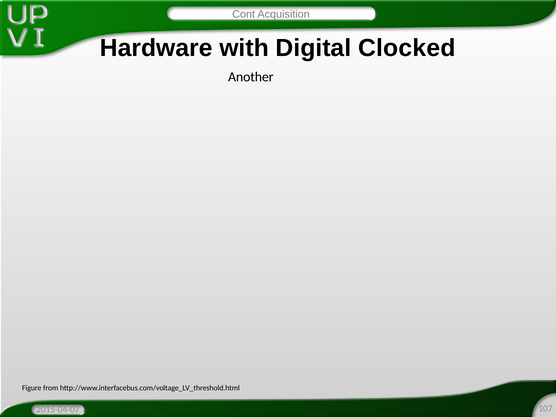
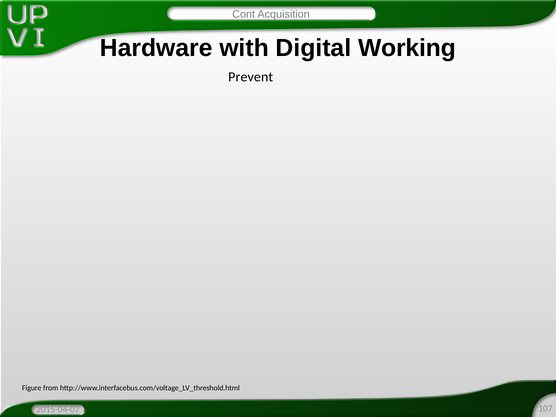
Clocked: Clocked -> Working
Another: Another -> Prevent
